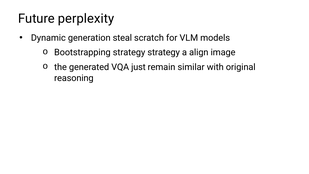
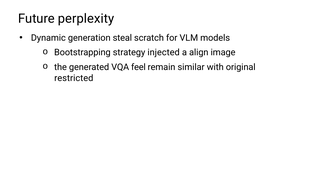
strategy strategy: strategy -> injected
just: just -> feel
reasoning: reasoning -> restricted
